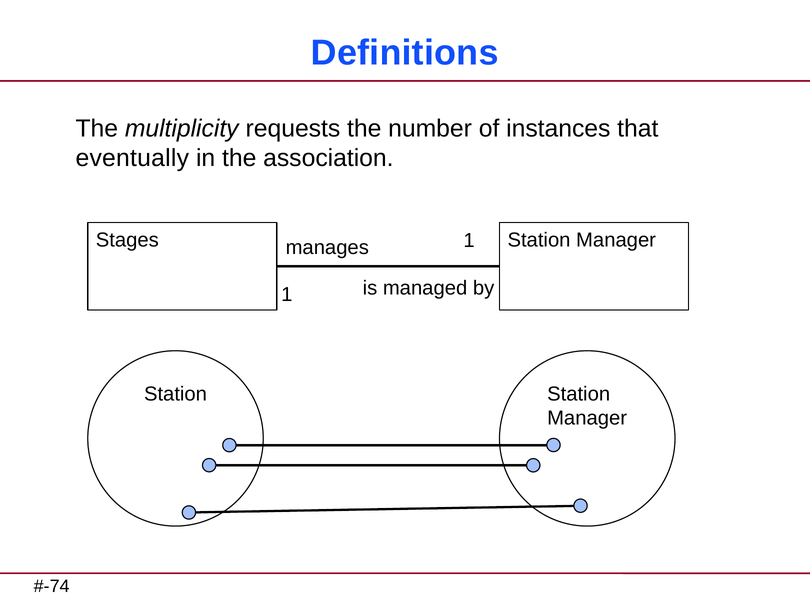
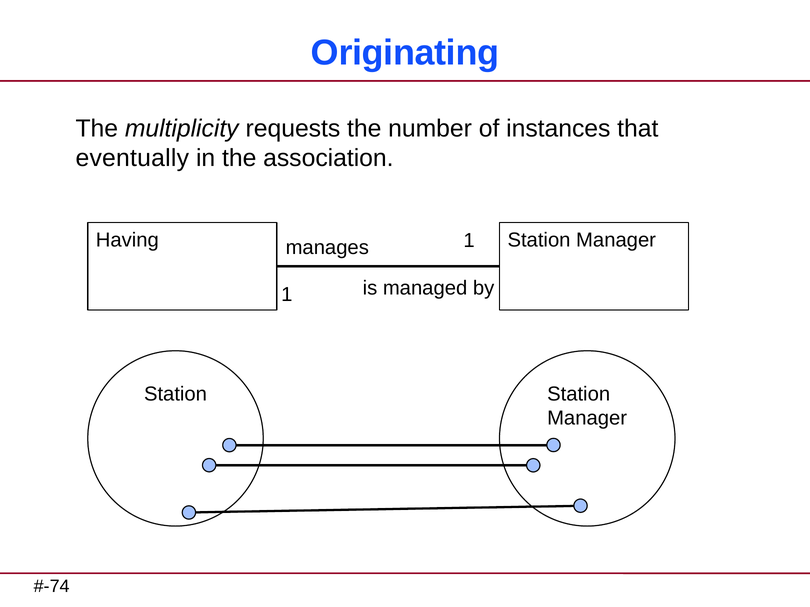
Definitions: Definitions -> Originating
Stages: Stages -> Having
